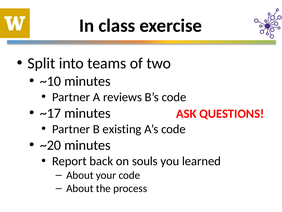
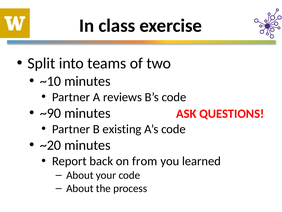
~17: ~17 -> ~90
souls: souls -> from
